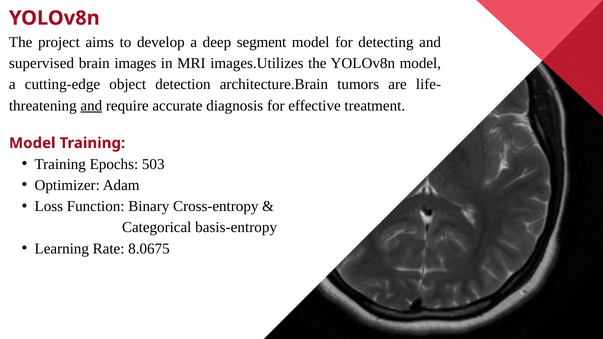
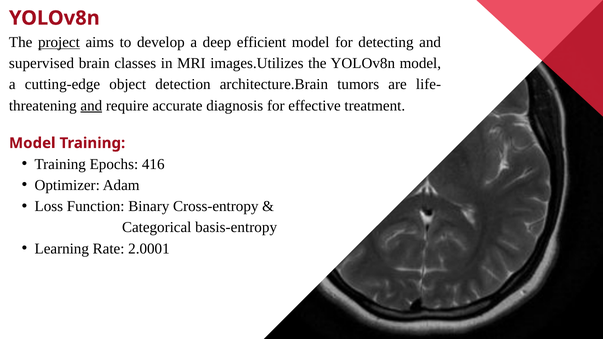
project underline: none -> present
segment: segment -> efficient
images: images -> classes
503: 503 -> 416
8.0675: 8.0675 -> 2.0001
